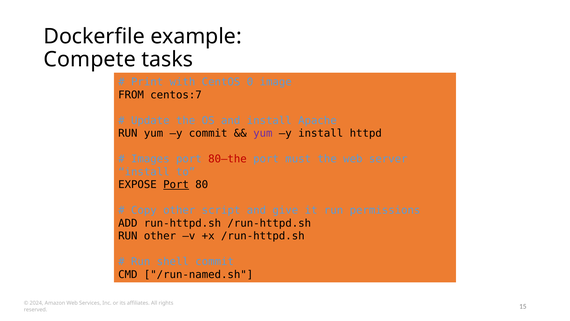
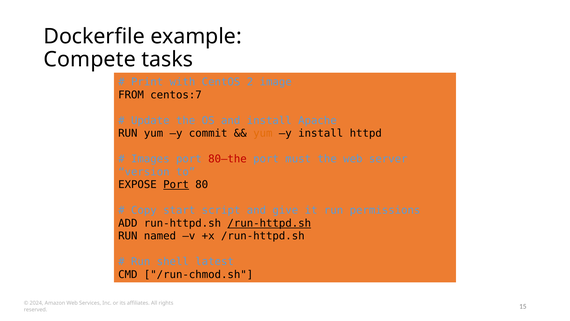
0: 0 -> 2
yum at (263, 133) colour: purple -> orange
install at (144, 172): install -> version
Copy other: other -> start
/run-httpd.sh at (269, 223) underline: none -> present
RUN other: other -> named
shell commit: commit -> latest
/run-named.sh: /run-named.sh -> /run-chmod.sh
